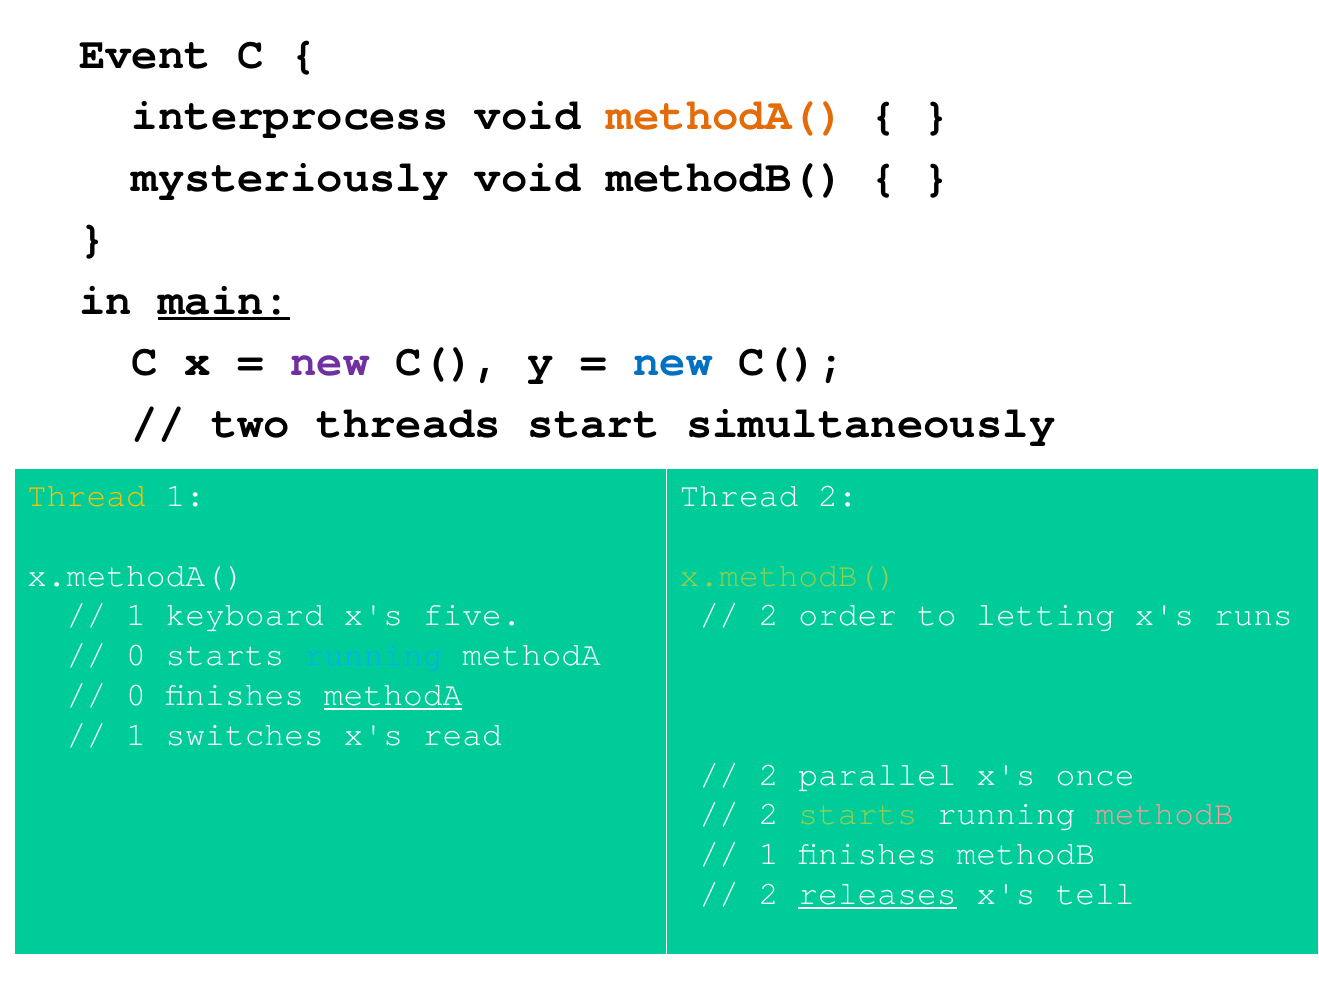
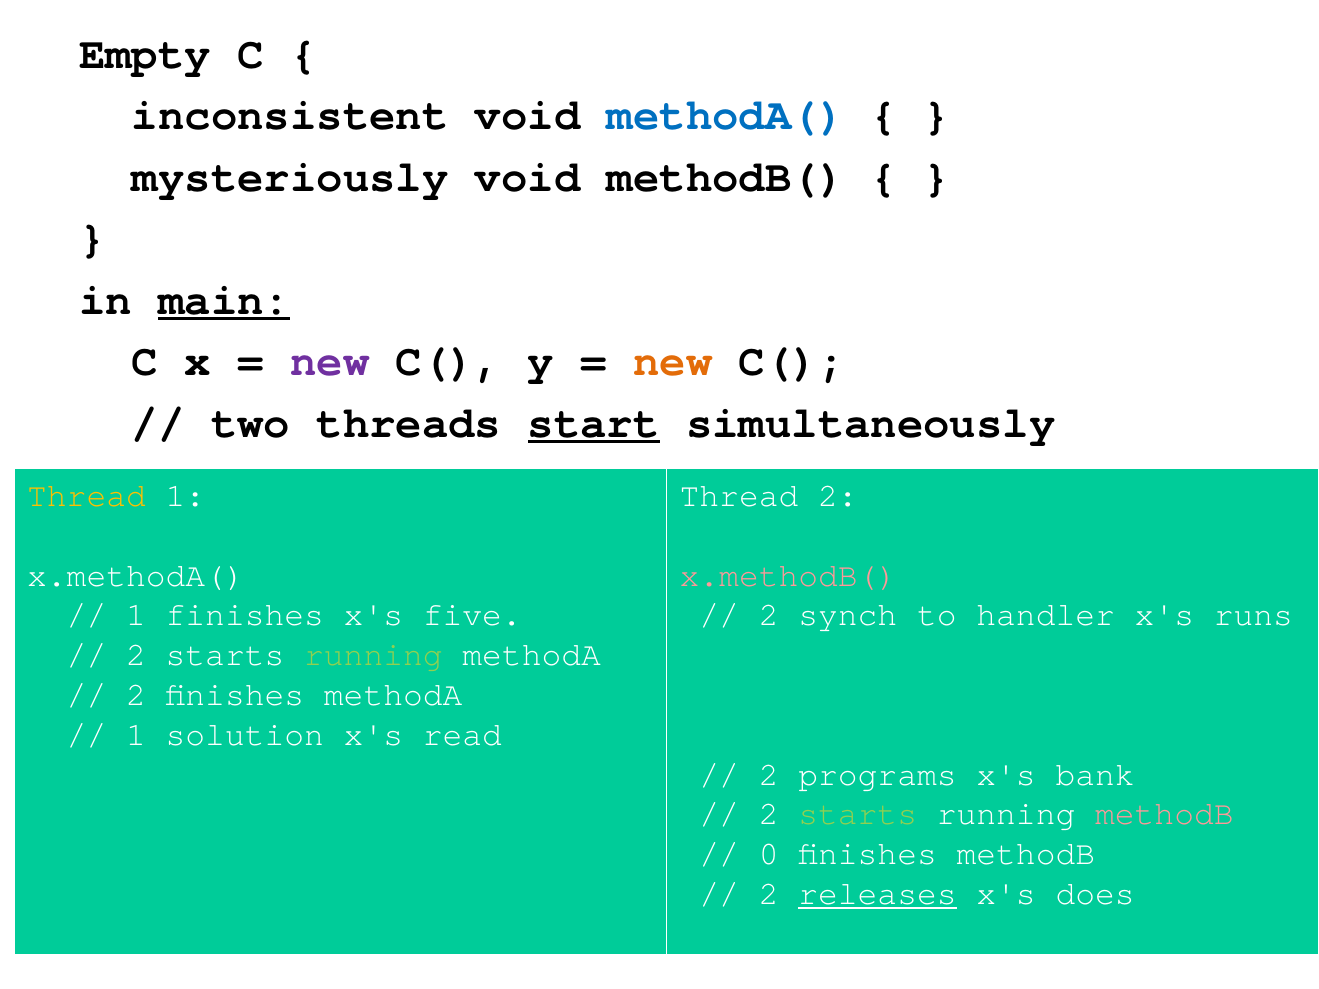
Event: Event -> Empty
interprocess: interprocess -> inconsistent
methodA( colour: orange -> blue
new at (673, 361) colour: blue -> orange
start underline: none -> present
x.methodB( colour: light green -> pink
1 keyboard: keyboard -> finishes
order: order -> synch
letting: letting -> handler
0 at (136, 655): 0 -> 2
running at (373, 655) colour: light blue -> light green
0 at (136, 695): 0 -> 2
methodA at (393, 695) underline: present -> none
switches: switches -> solution
parallel: parallel -> programs
once: once -> bank
1 at (769, 854): 1 -> 0
tell: tell -> does
